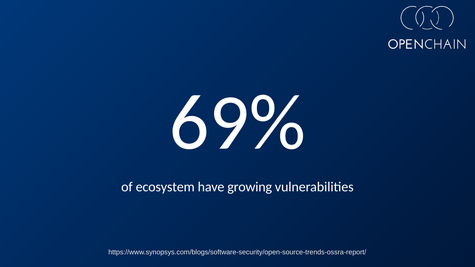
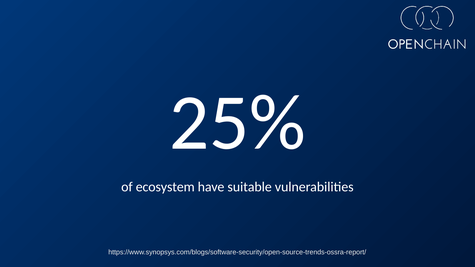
69%: 69% -> 25%
growing: growing -> suitable
